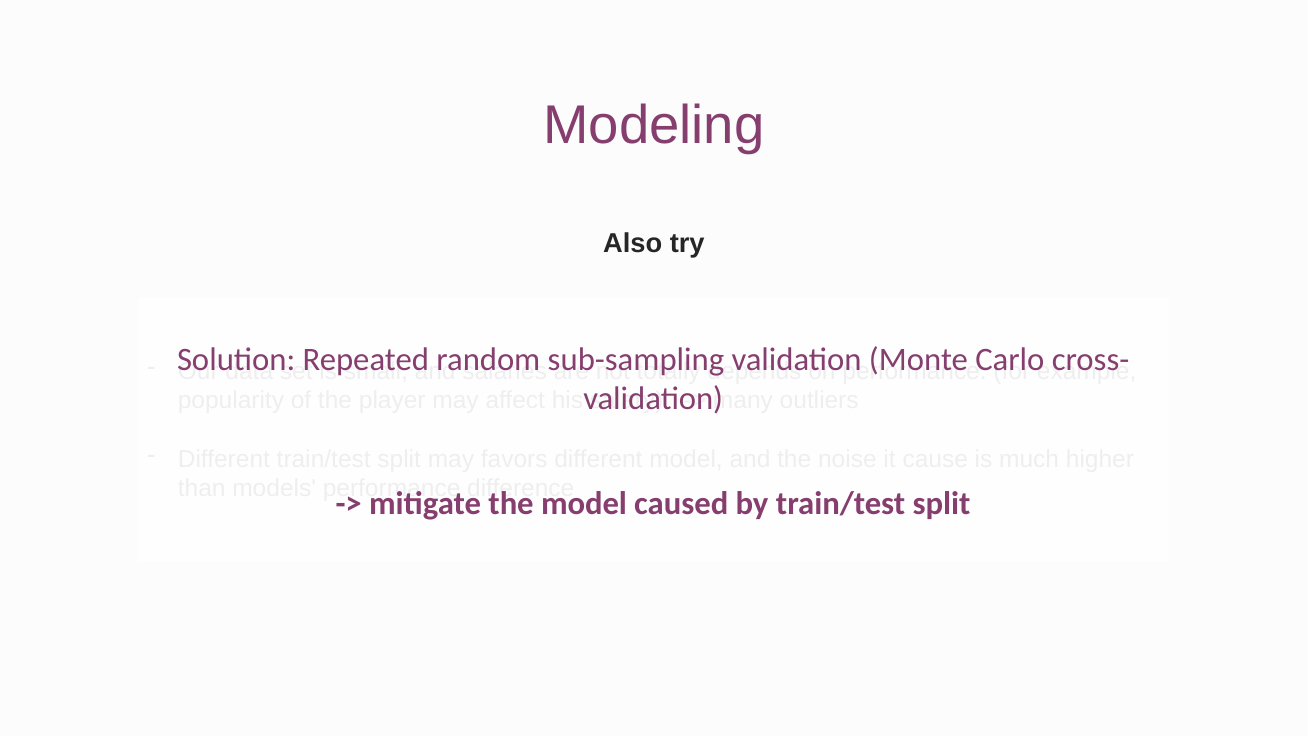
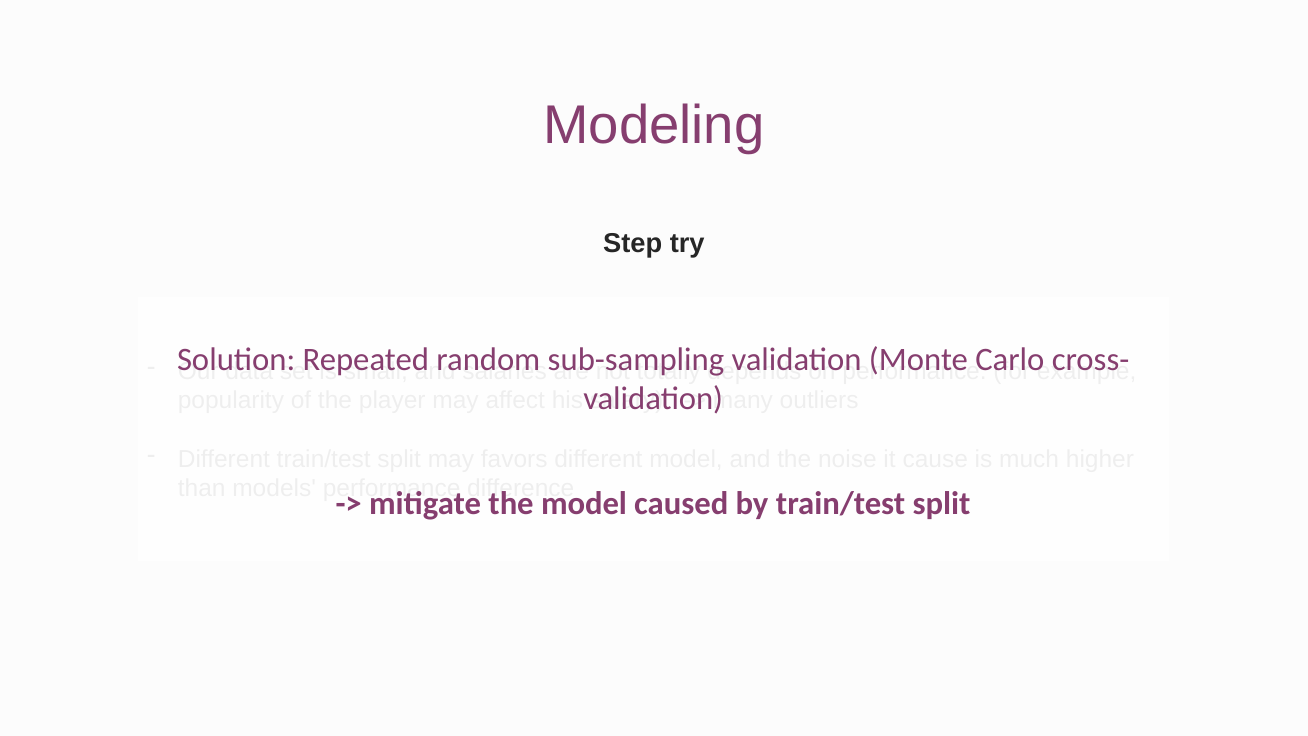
Also: Also -> Step
